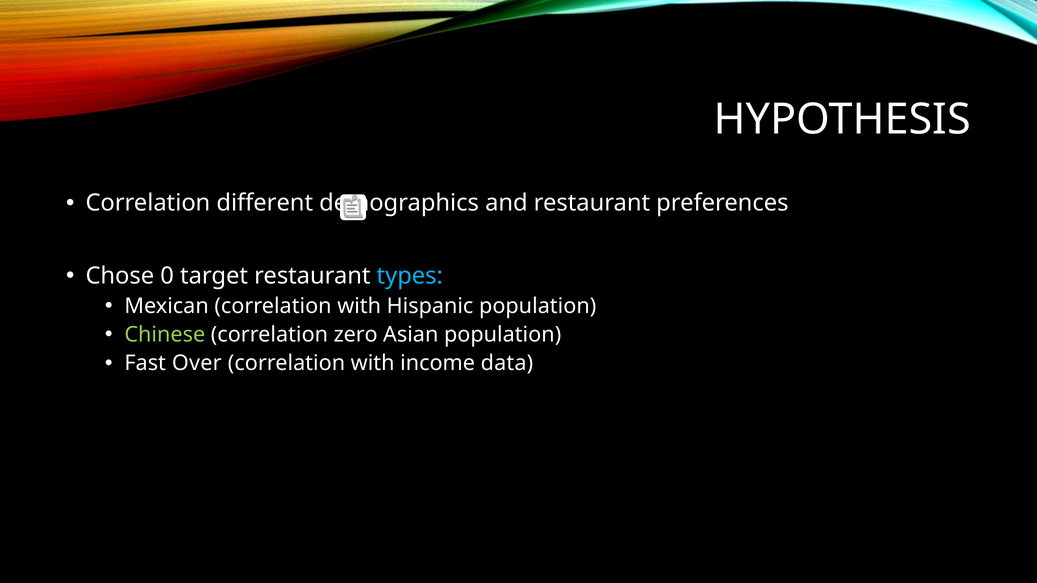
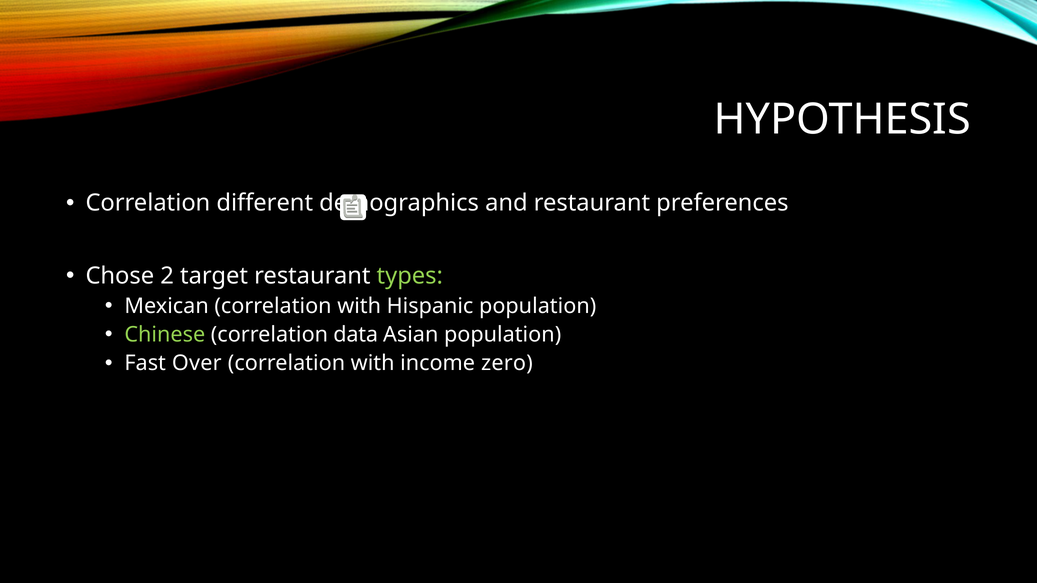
0: 0 -> 2
types colour: light blue -> light green
zero: zero -> data
data: data -> zero
